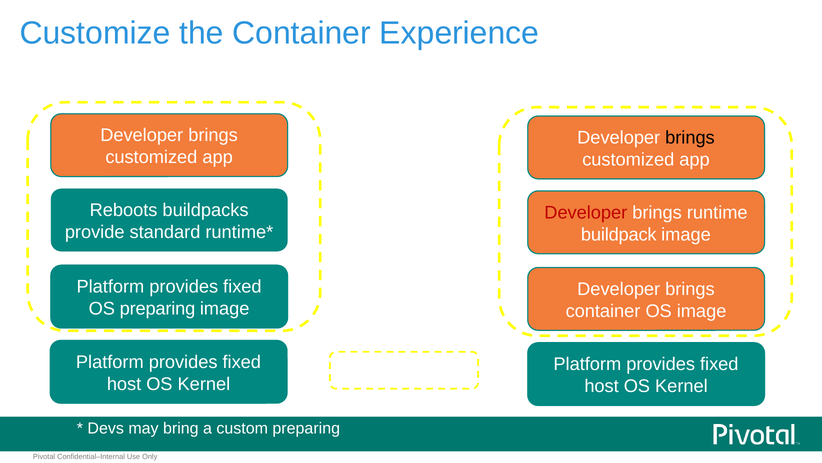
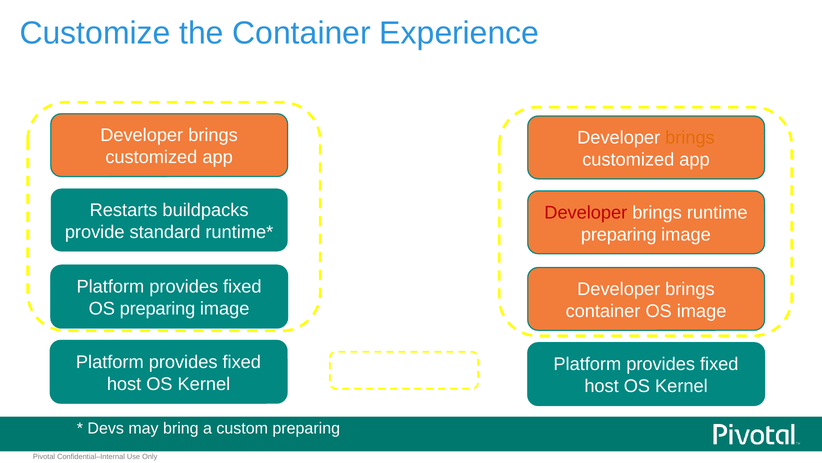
brings at (690, 138) colour: black -> orange
Reboots: Reboots -> Restarts
buildpack at (619, 234): buildpack -> preparing
